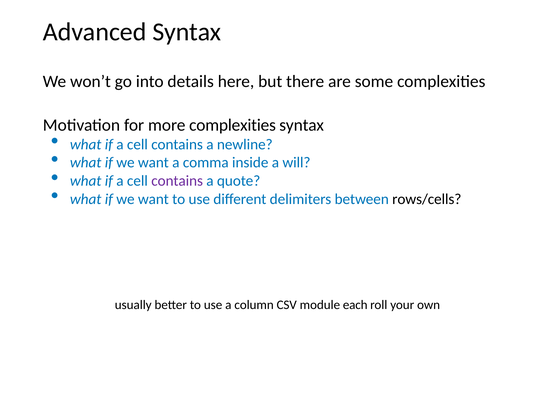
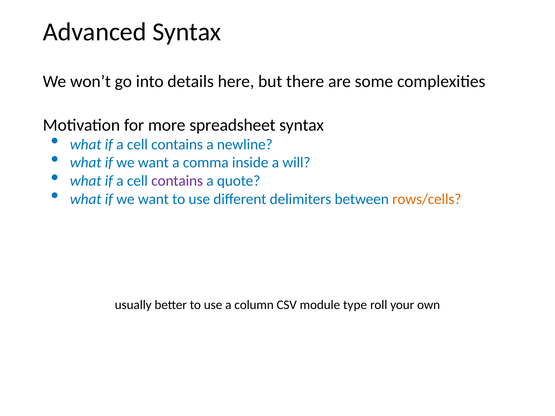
more complexities: complexities -> spreadsheet
rows/cells colour: black -> orange
each: each -> type
